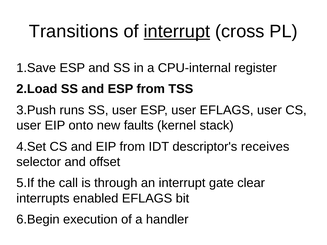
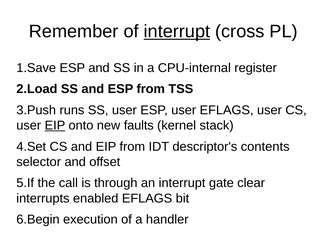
Transitions: Transitions -> Remember
EIP at (55, 126) underline: none -> present
receives: receives -> contents
